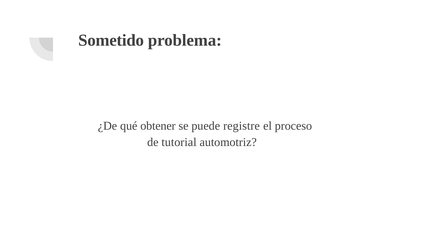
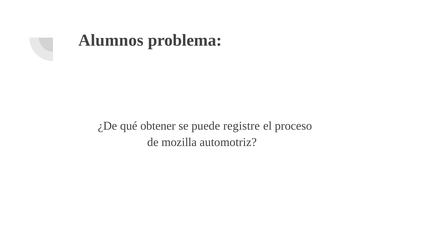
Sometido: Sometido -> Alumnos
tutorial: tutorial -> mozilla
